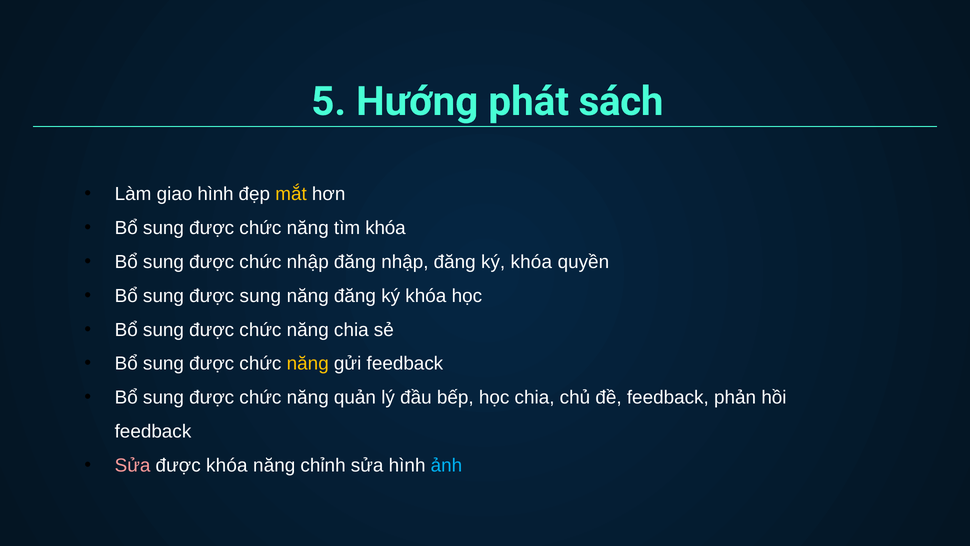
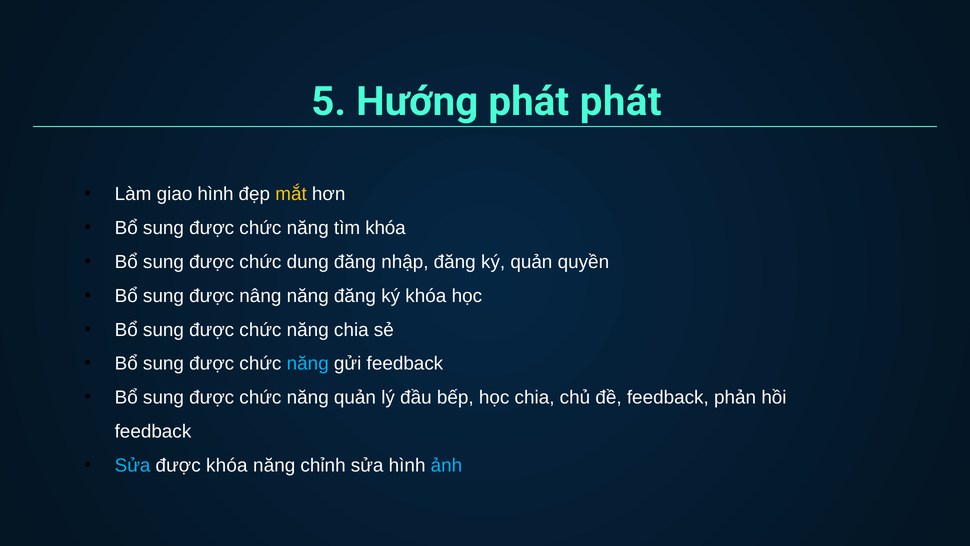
phát sách: sách -> phát
chức nhập: nhập -> dung
nhập đăng ký khóa: khóa -> quản
được sung: sung -> nâng
năng at (308, 364) colour: yellow -> light blue
Sửa at (133, 465) colour: pink -> light blue
